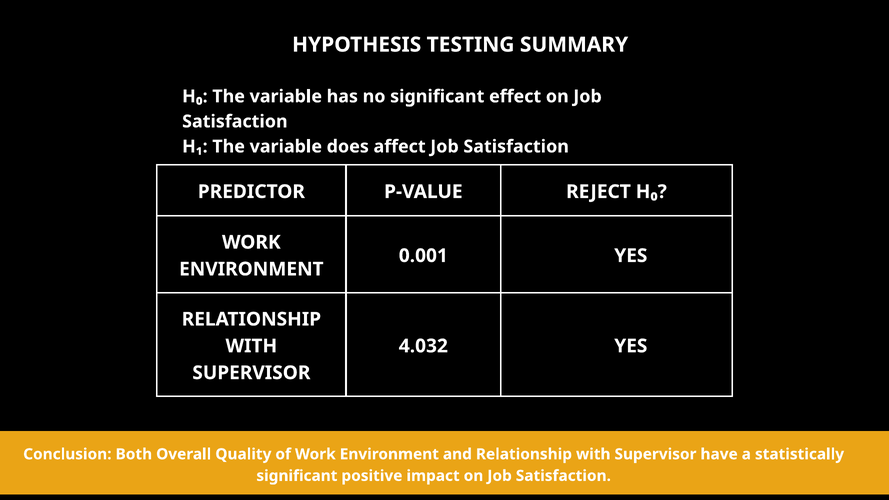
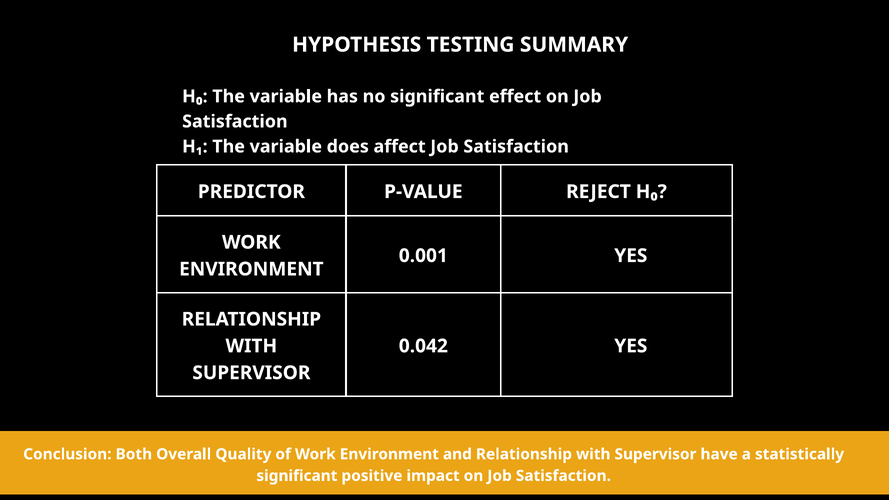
4.032: 4.032 -> 0.042
